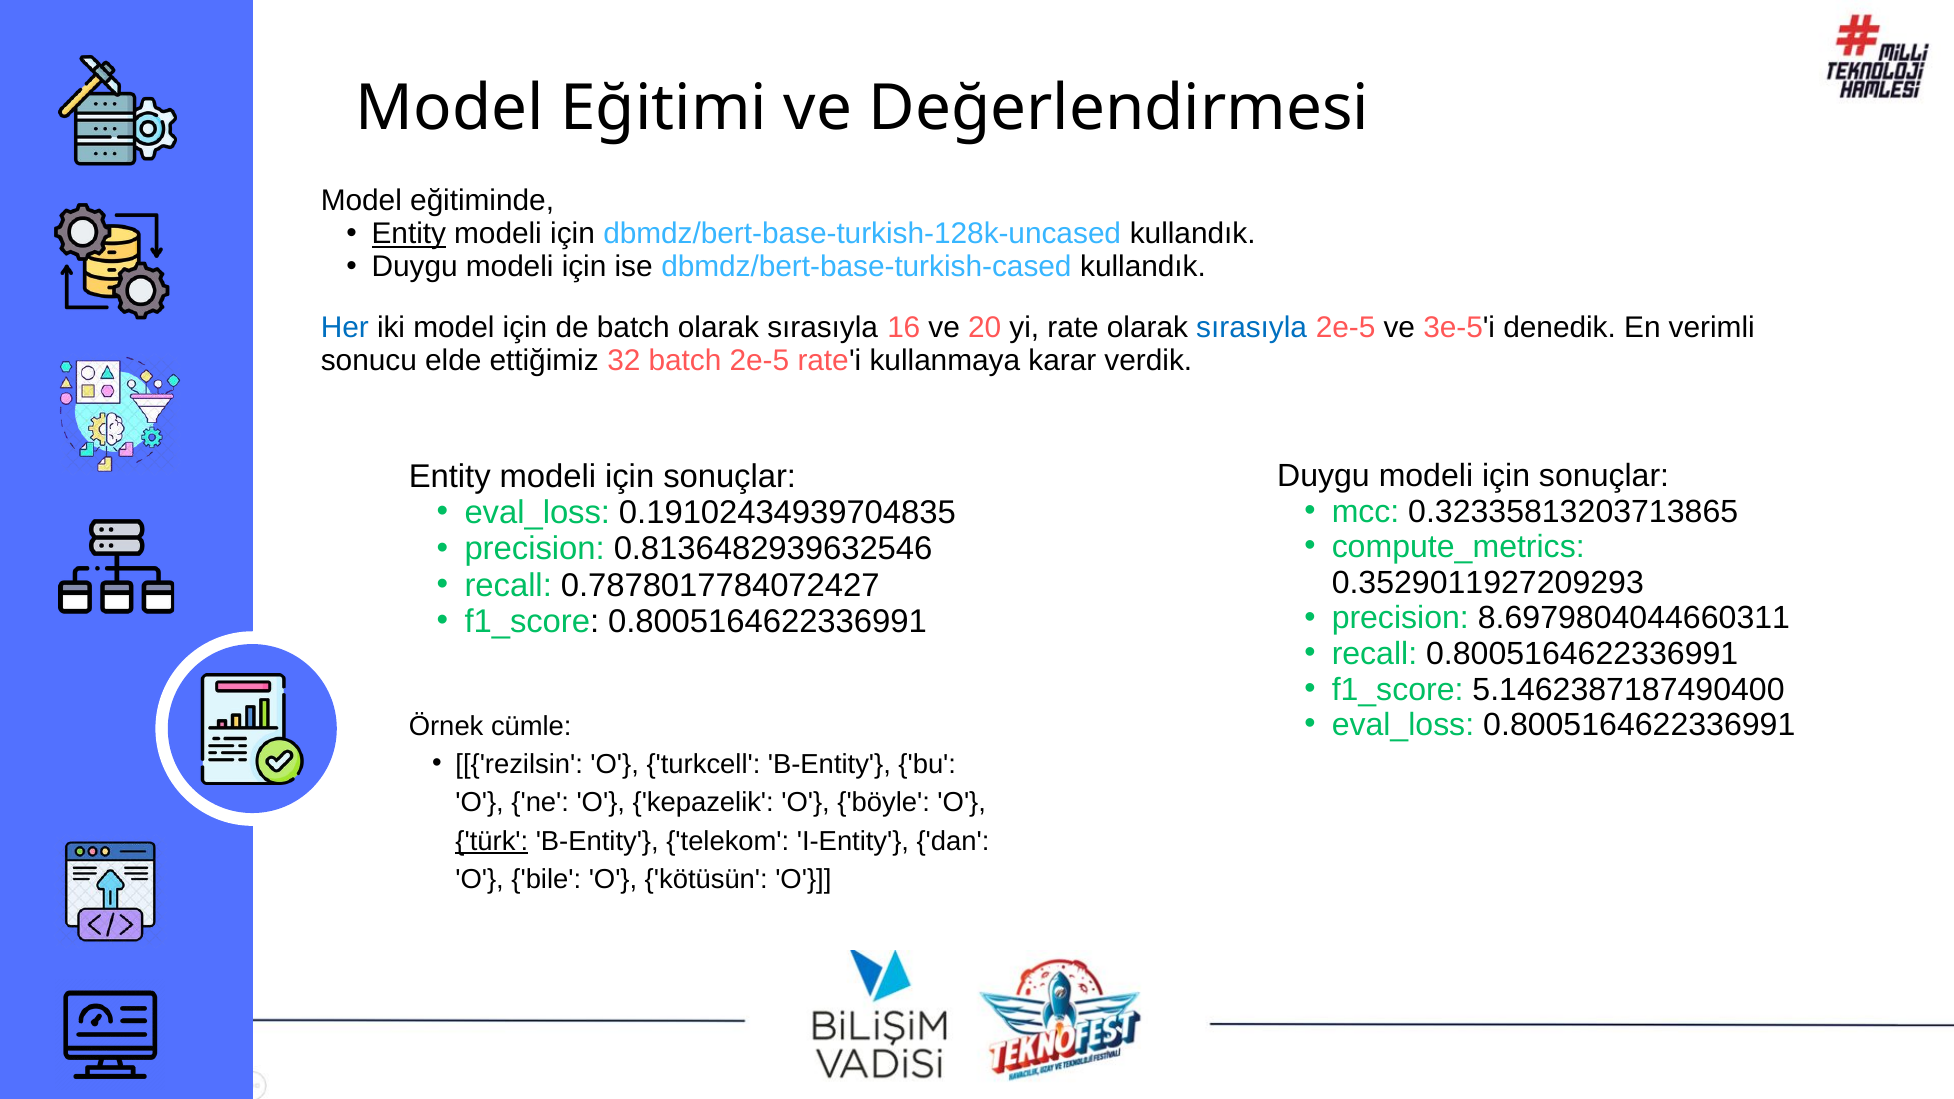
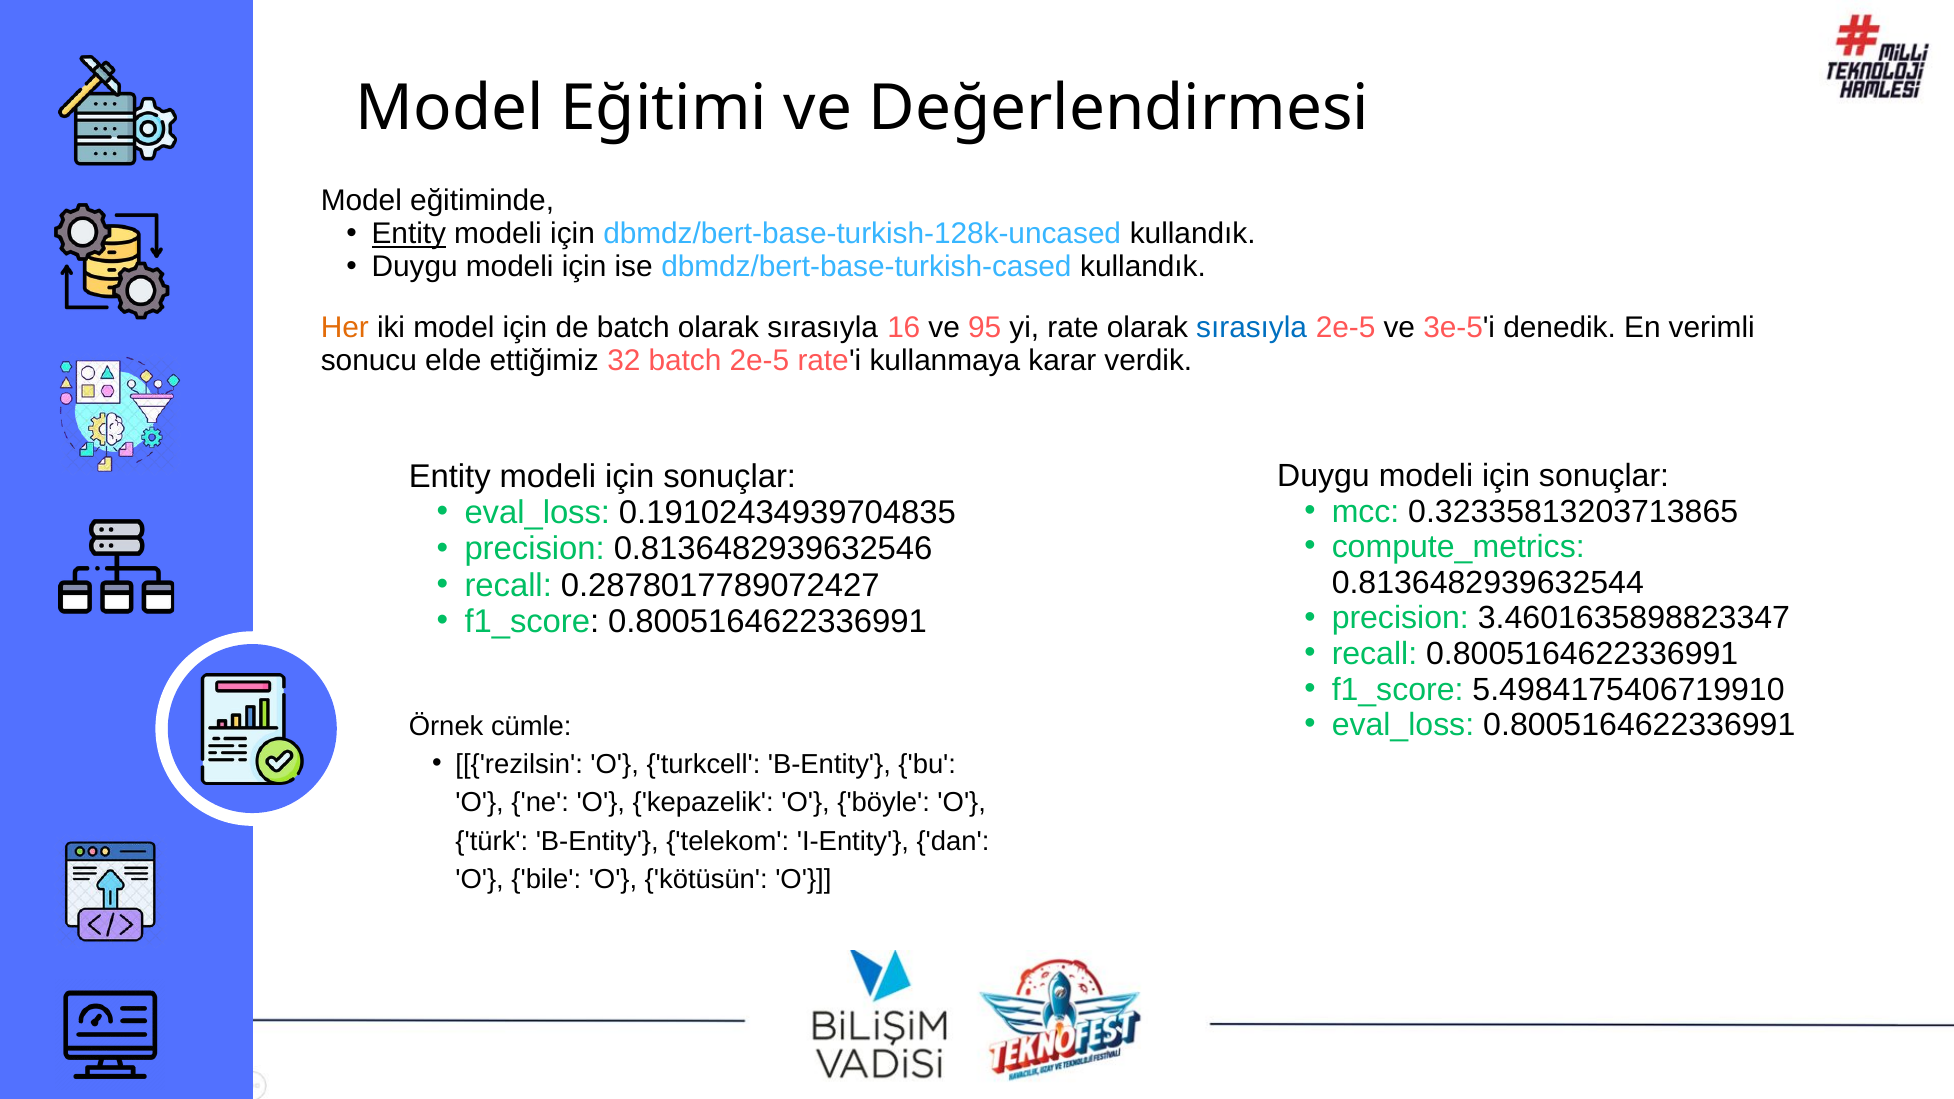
Her colour: blue -> orange
20: 20 -> 95
0.3529011927209293: 0.3529011927209293 -> 0.8136482939632544
0.7878017784072427: 0.7878017784072427 -> 0.2878017789072427
8.6979804044660311: 8.6979804044660311 -> 3.4601635898823347
5.1462387187490400: 5.1462387187490400 -> 5.4984175406719910
türk underline: present -> none
